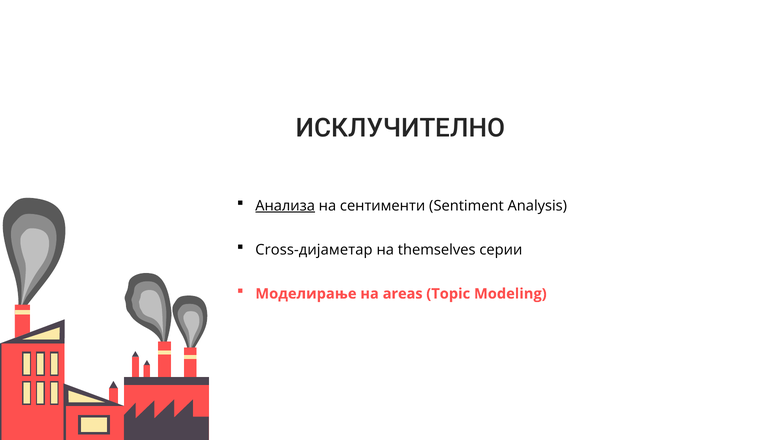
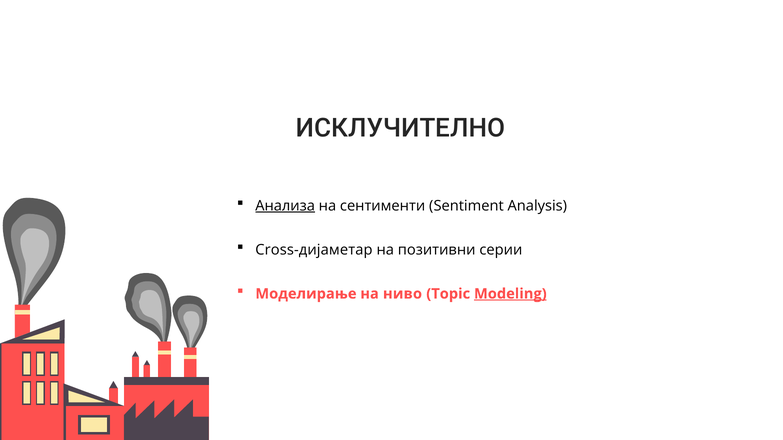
themselves: themselves -> позитивни
areas: areas -> ниво
Modeling underline: none -> present
